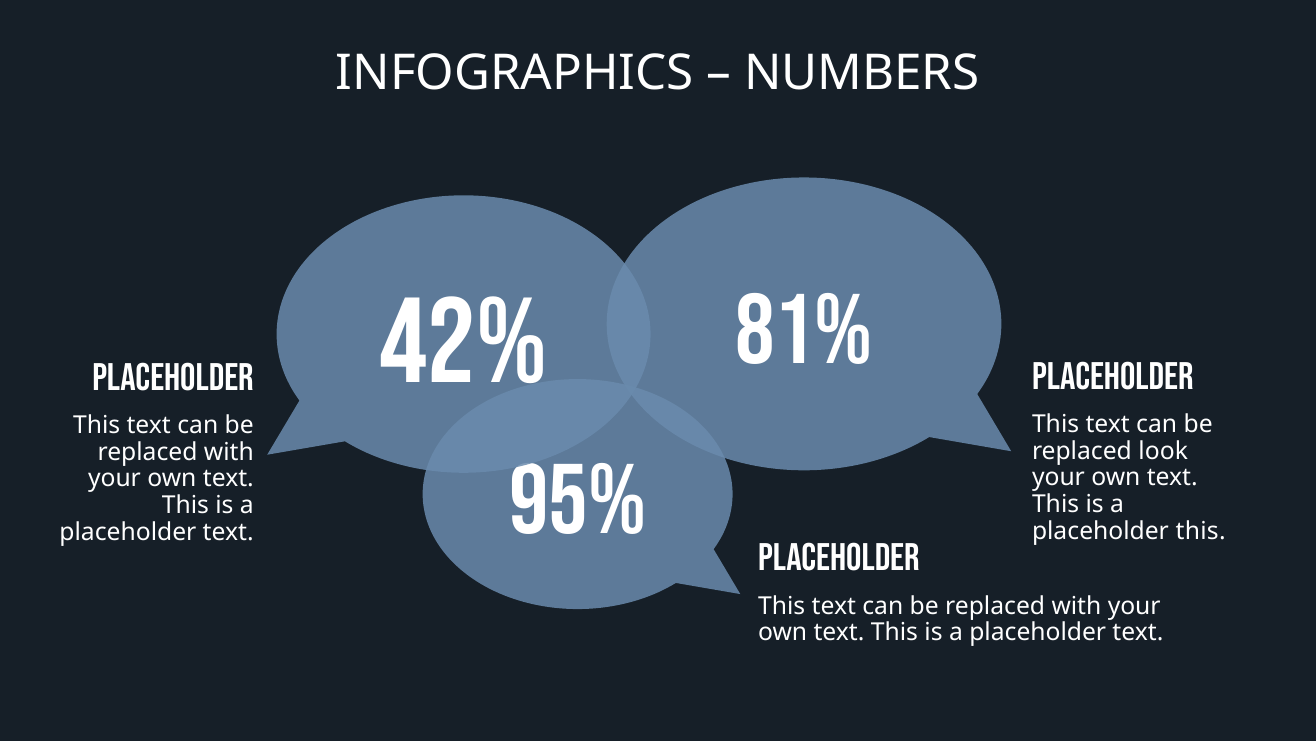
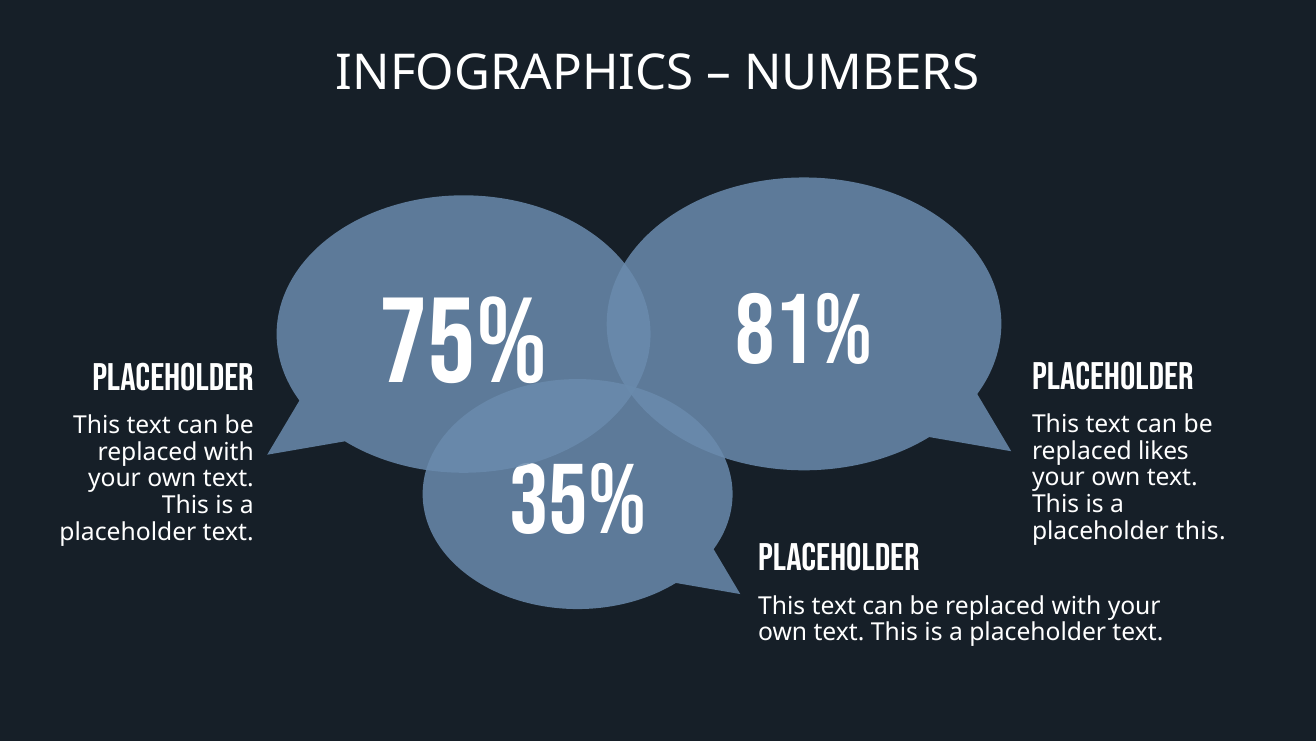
42%: 42% -> 75%
look: look -> likes
95%: 95% -> 35%
